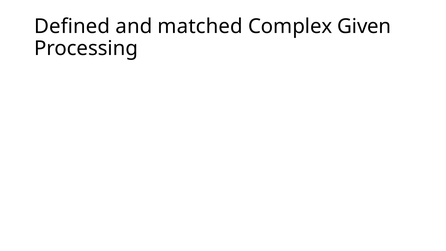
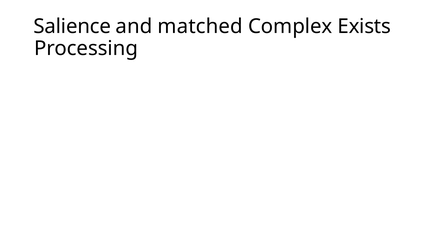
Defined: Defined -> Salience
Given: Given -> Exists
